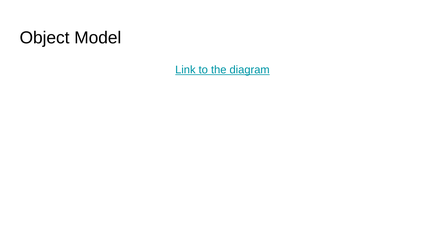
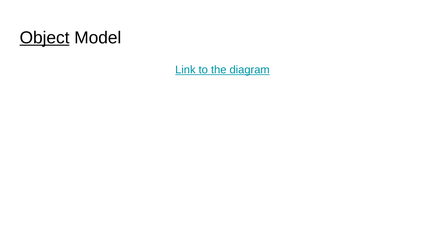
Object underline: none -> present
